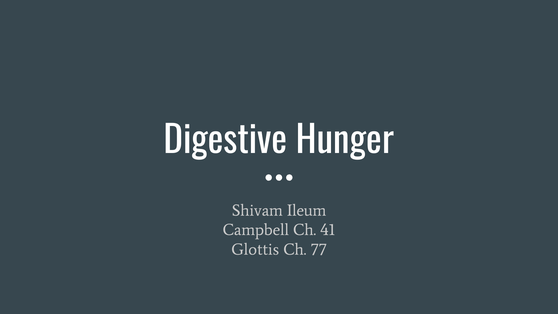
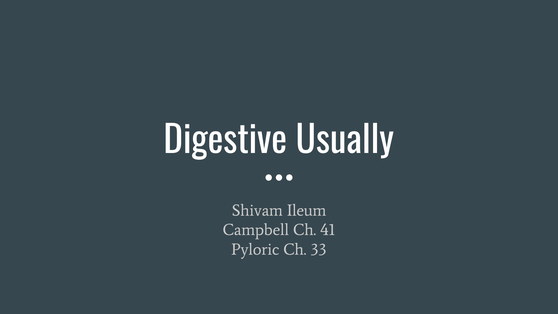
Hunger: Hunger -> Usually
Glottis: Glottis -> Pyloric
77: 77 -> 33
